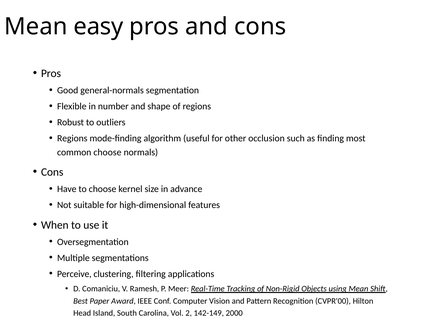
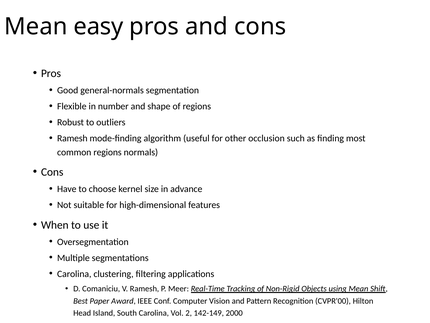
Regions at (72, 138): Regions -> Ramesh
common choose: choose -> regions
Perceive at (74, 274): Perceive -> Carolina
